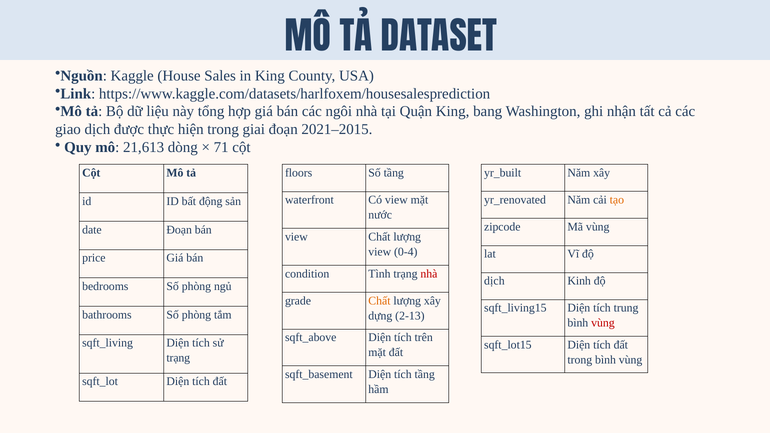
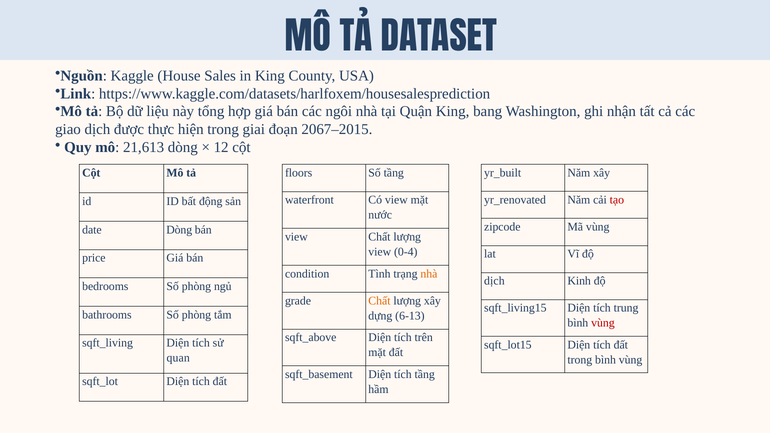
2021–2015: 2021–2015 -> 2067–2015
71: 71 -> 12
tạo colour: orange -> red
date Đoạn: Đoạn -> Dòng
nhà at (429, 274) colour: red -> orange
2-13: 2-13 -> 6-13
trạng at (178, 358): trạng -> quan
